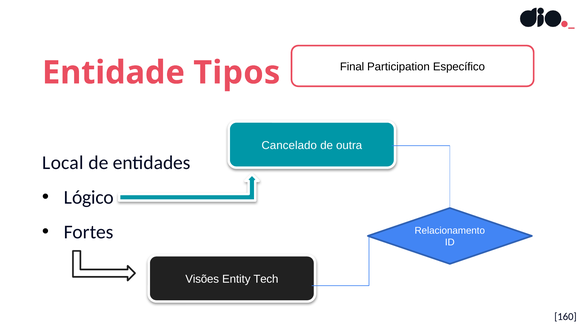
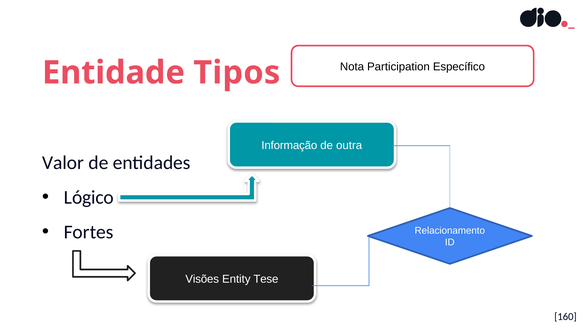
Final: Final -> Nota
Cancelado: Cancelado -> Informação
Local: Local -> Valor
Tech: Tech -> Tese
